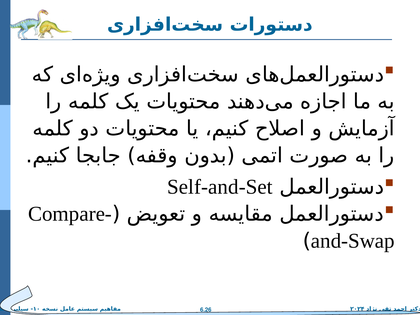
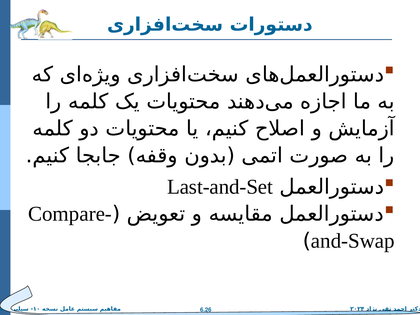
Self-and-Set: Self-and-Set -> Last-and-Set
